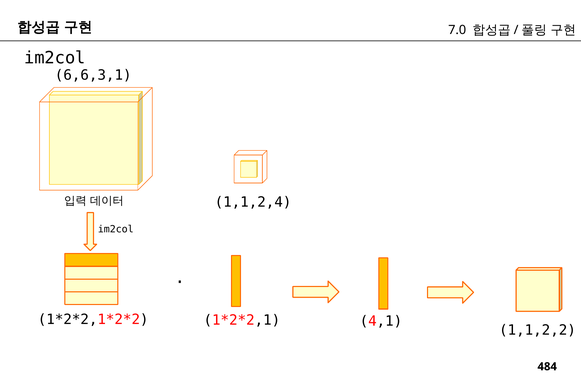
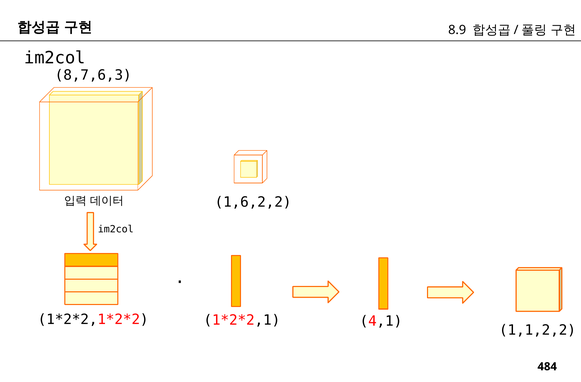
7.0: 7.0 -> 8.9
6,6,3,1: 6,6,3,1 -> 8,7,6,3
1,1,2,4: 1,1,2,4 -> 1,6,2,2
